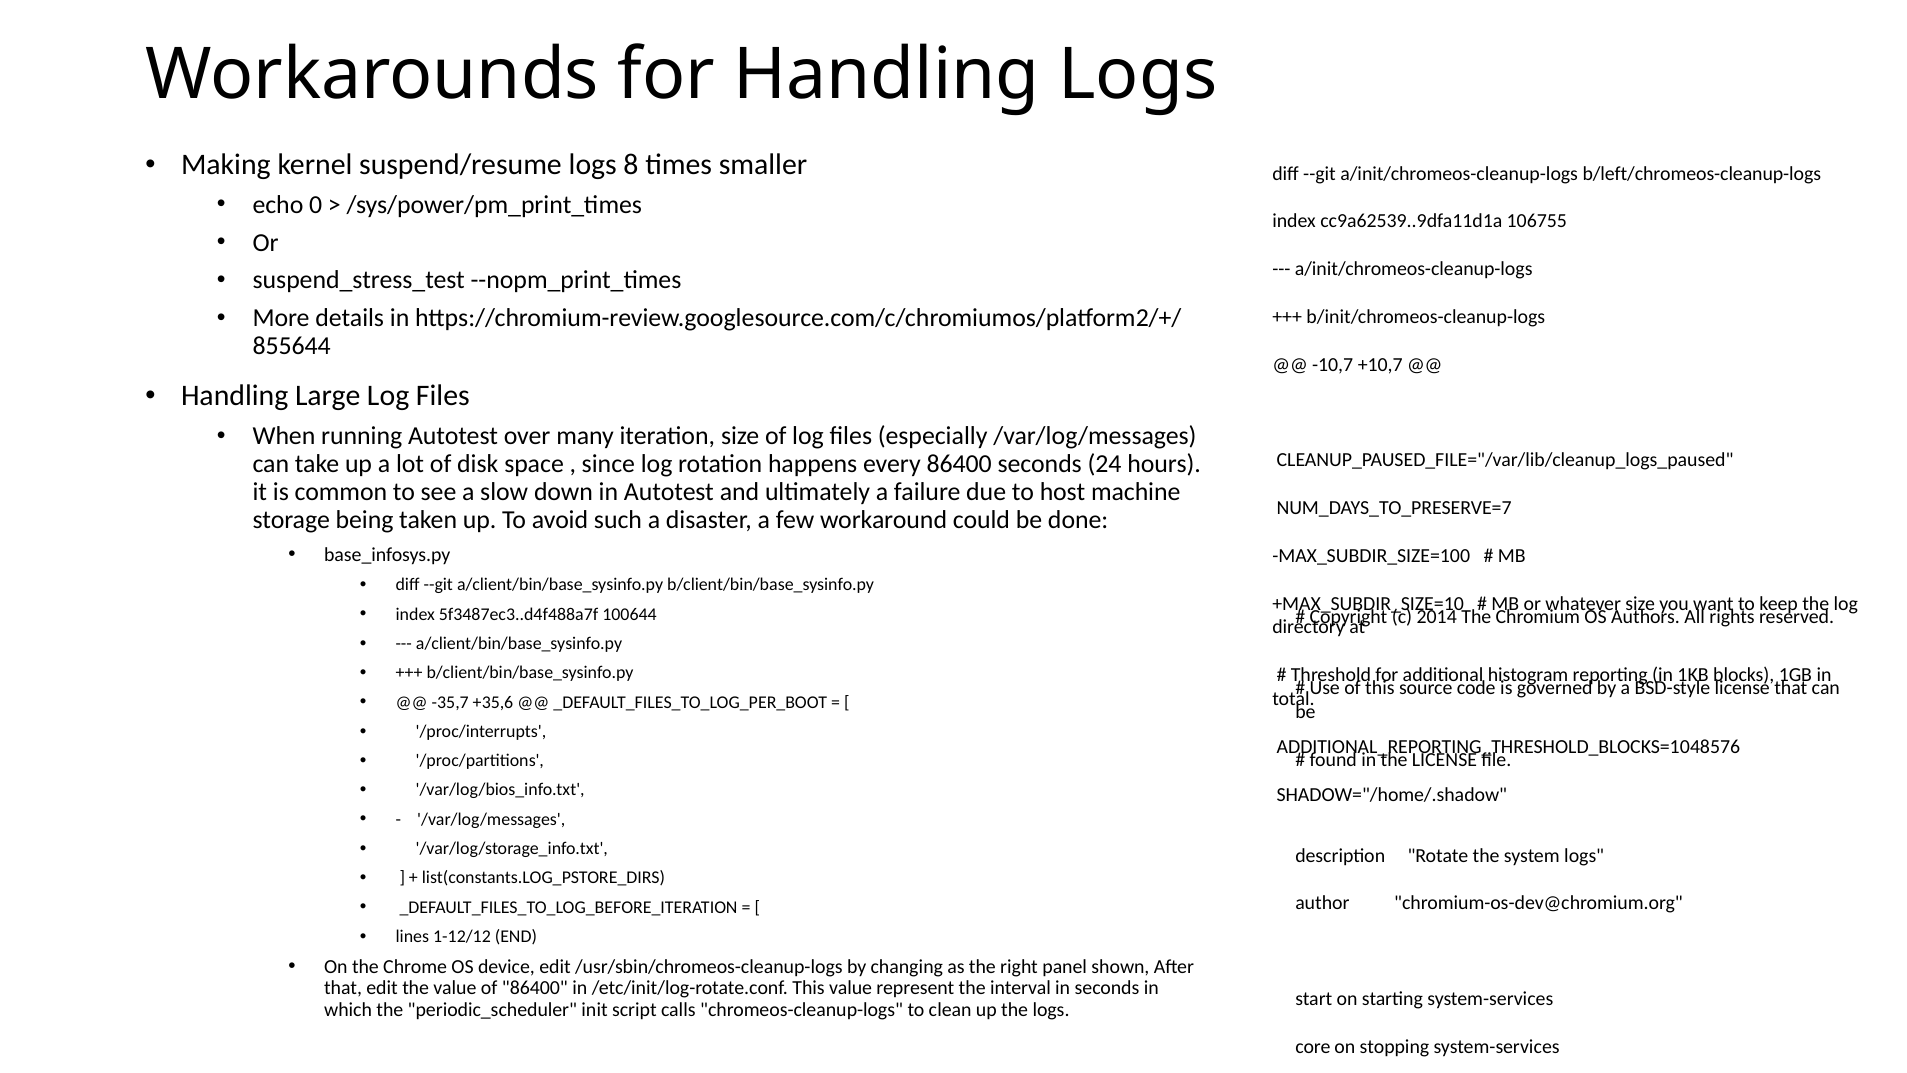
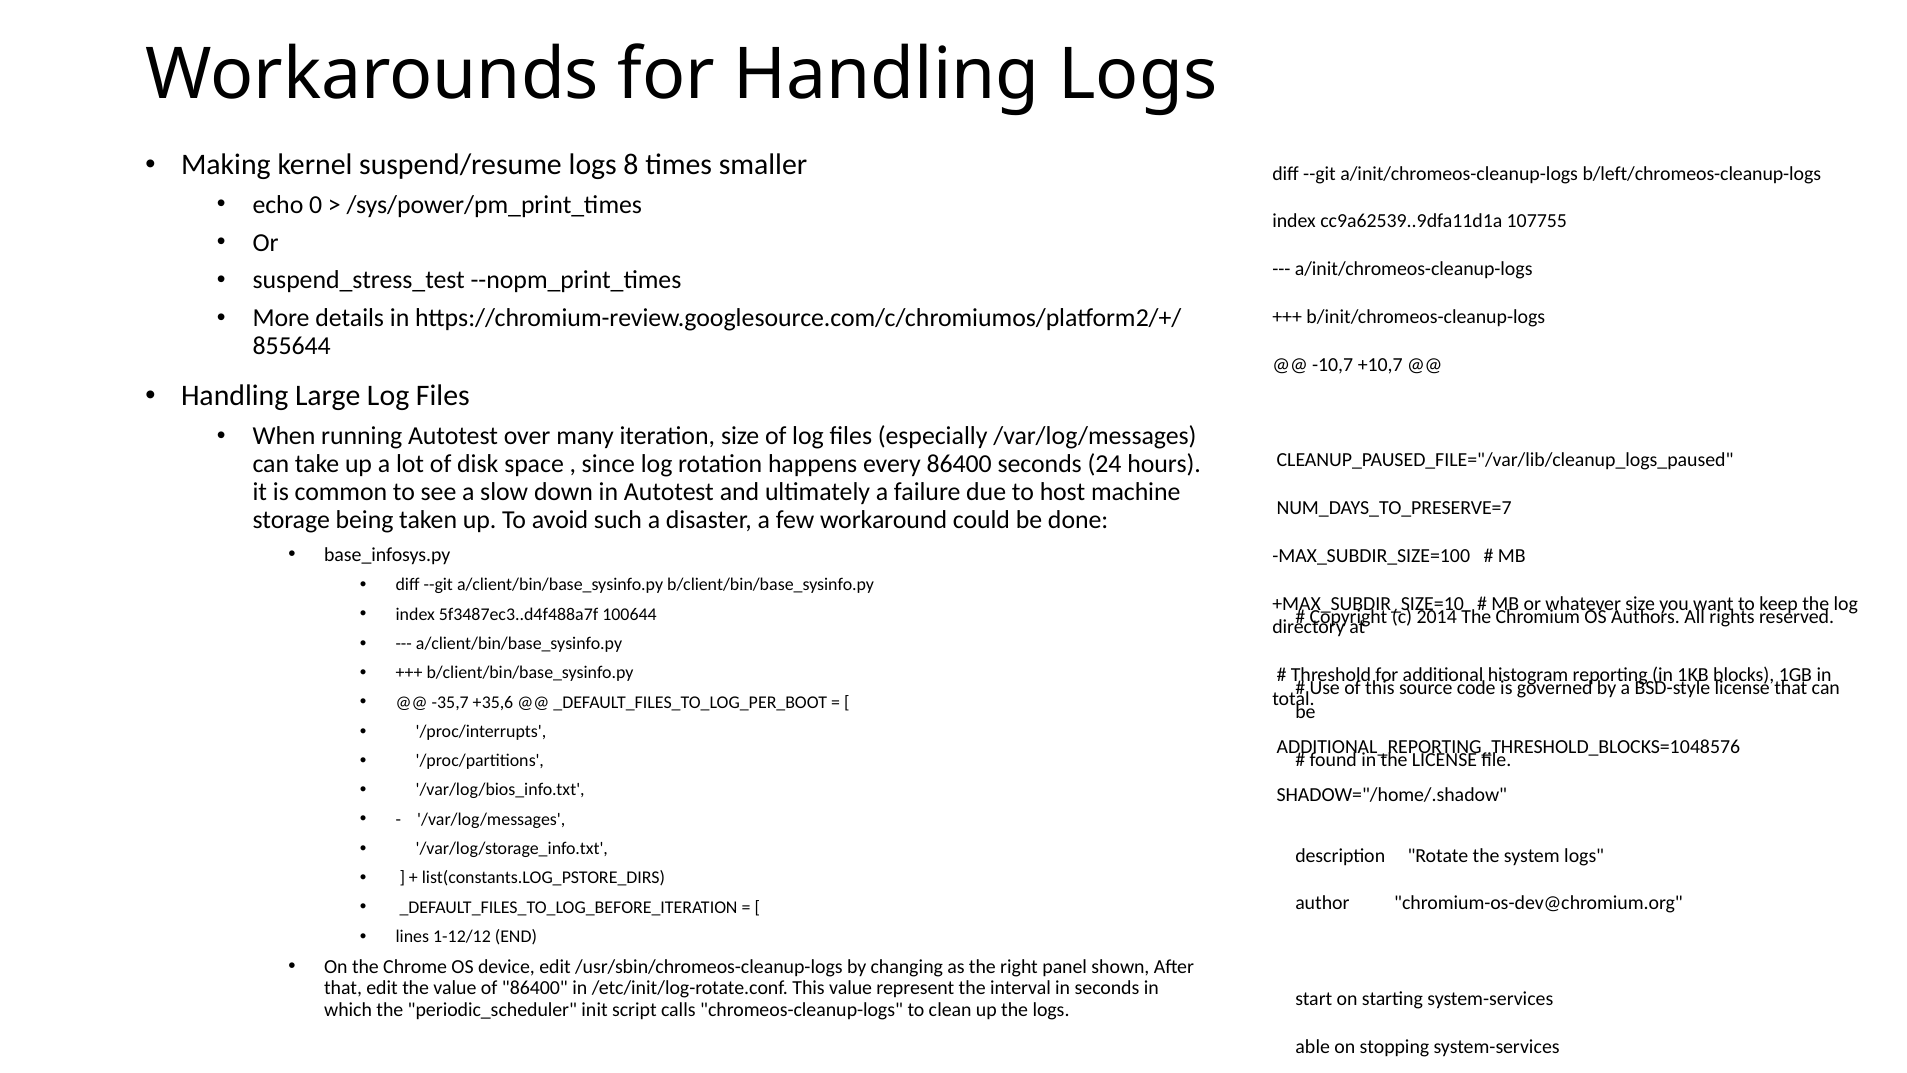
106755: 106755 -> 107755
core: core -> able
